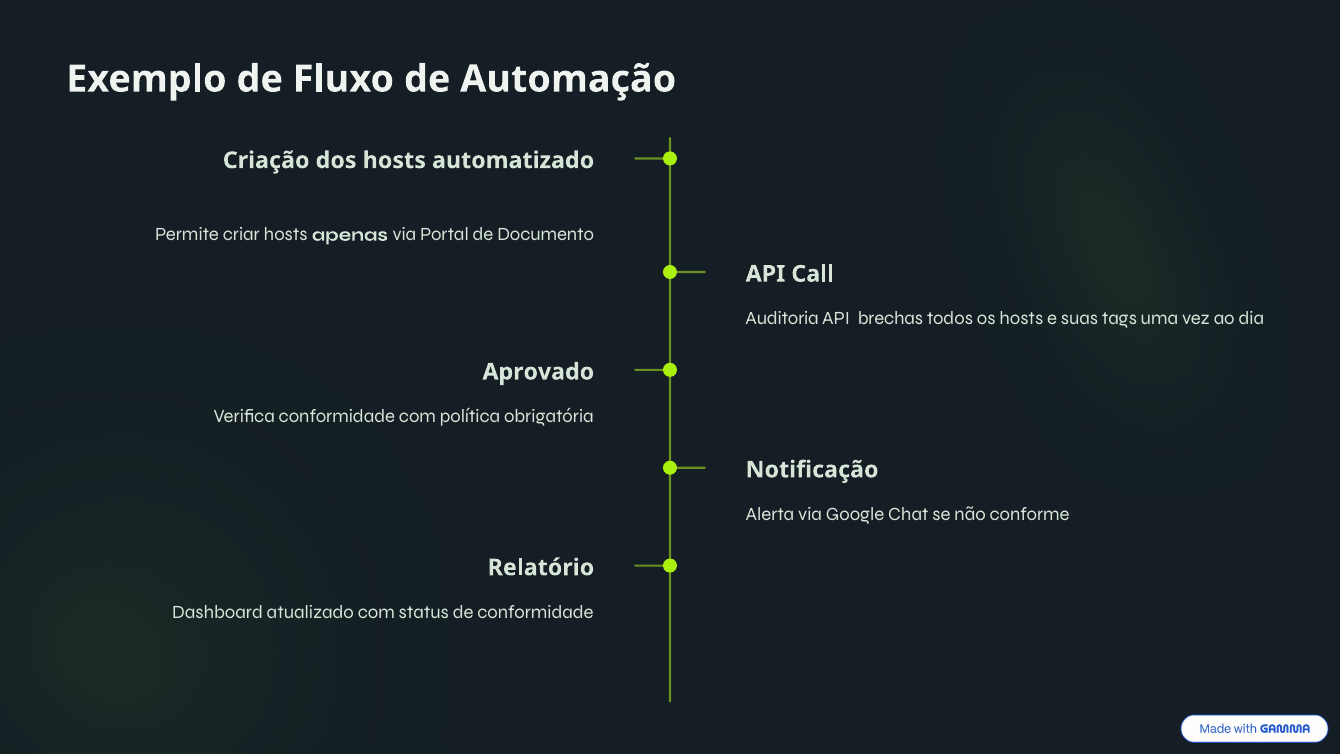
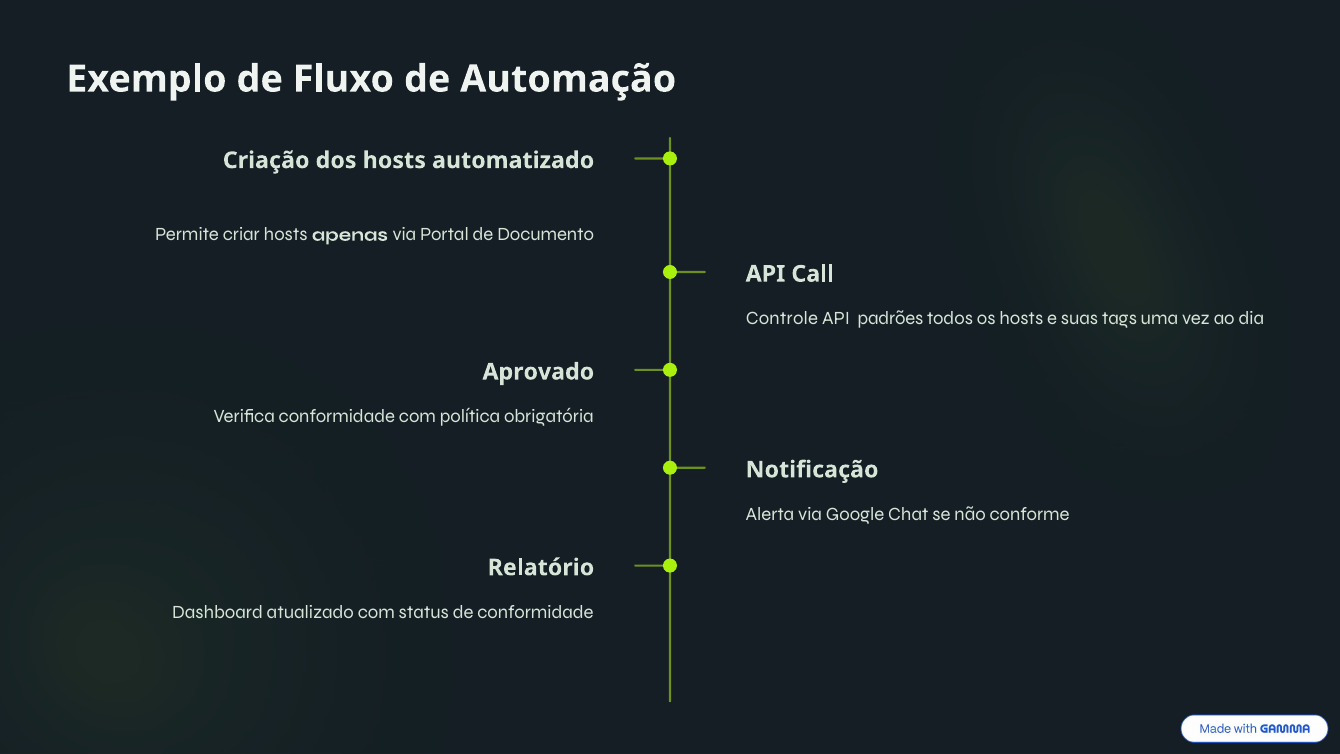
Auditoria: Auditoria -> Controle
brechas: brechas -> padrões
